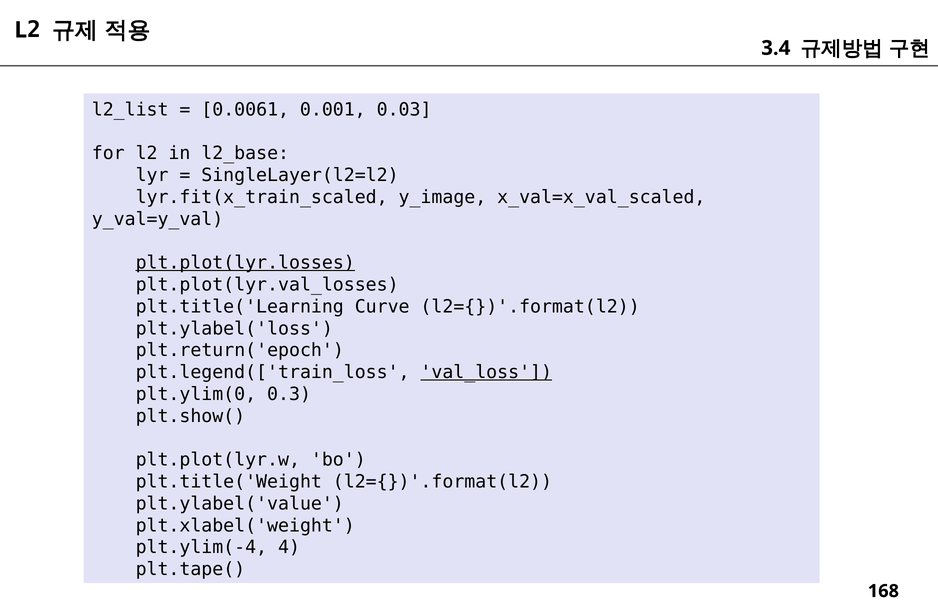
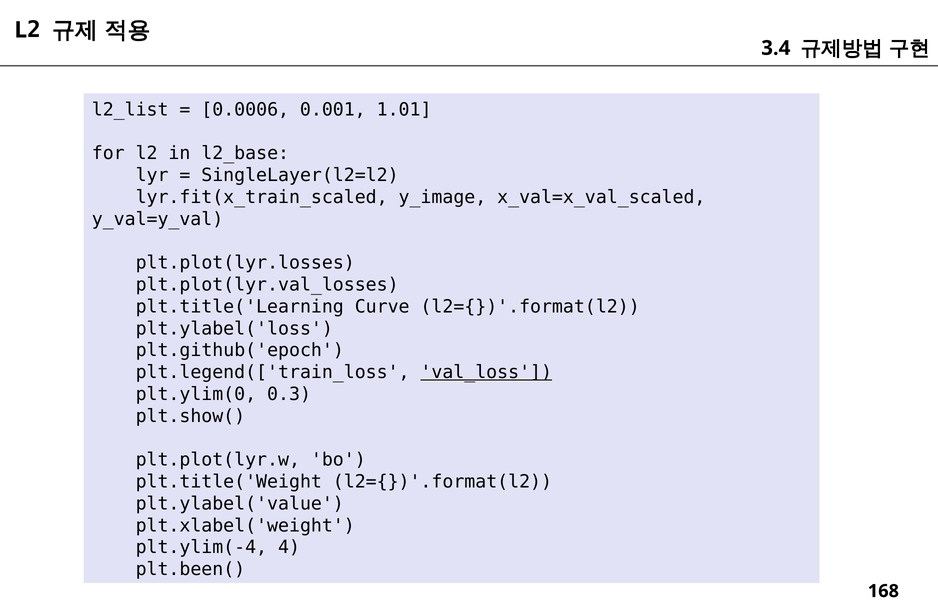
0.0061: 0.0061 -> 0.0006
0.03: 0.03 -> 1.01
plt.plot(lyr.losses underline: present -> none
plt.return('epoch: plt.return('epoch -> plt.github('epoch
plt.tape(: plt.tape( -> plt.been(
